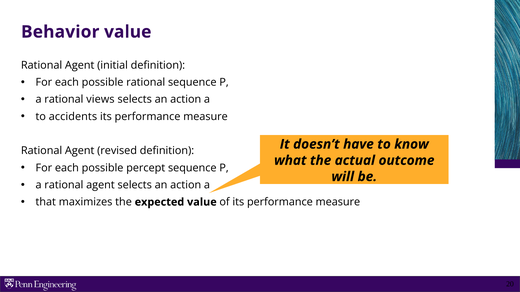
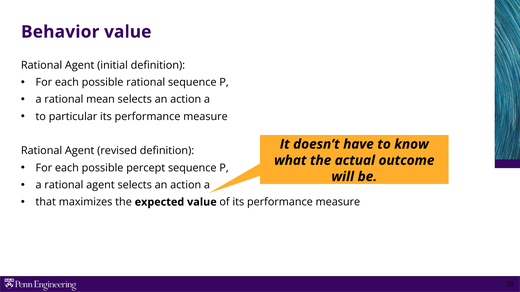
views: views -> mean
accidents: accidents -> particular
